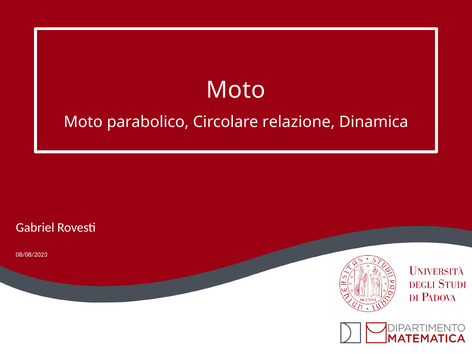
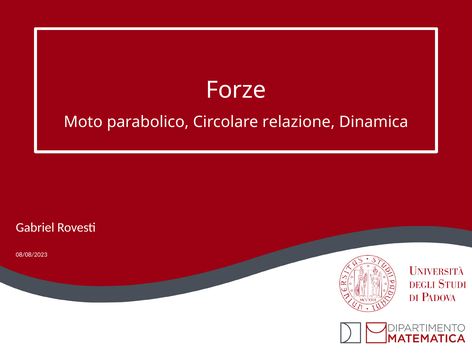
Moto at (236, 90): Moto -> Forze
